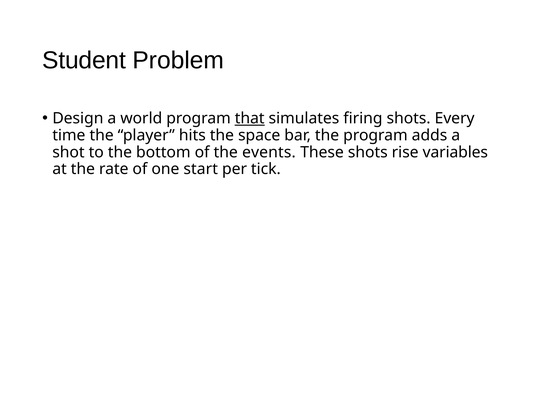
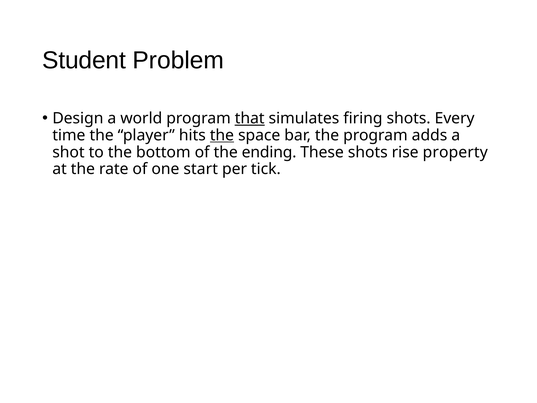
the at (222, 135) underline: none -> present
events: events -> ending
variables: variables -> property
